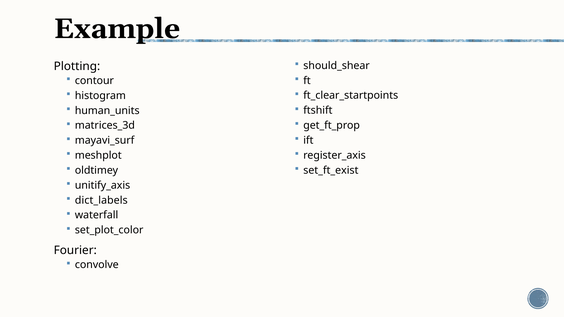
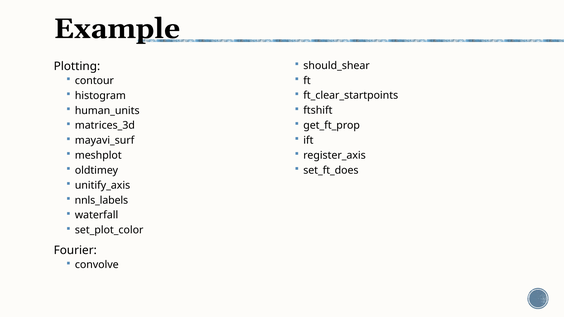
set_ft_exist: set_ft_exist -> set_ft_does
dict_labels: dict_labels -> nnls_labels
